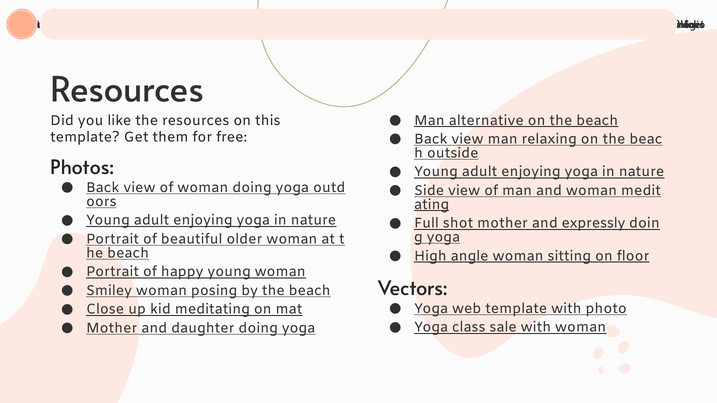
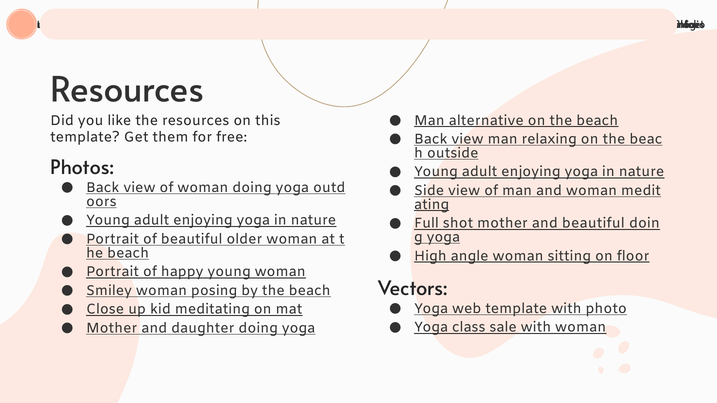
and expressly: expressly -> beautiful
